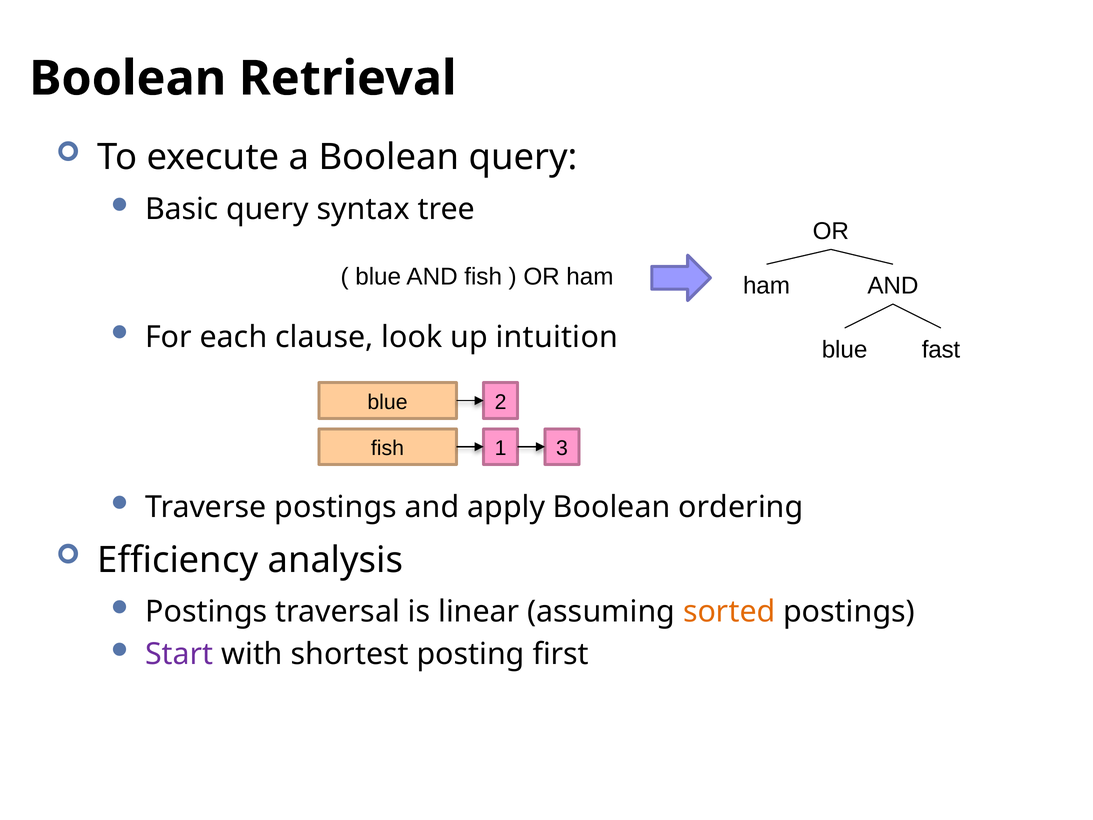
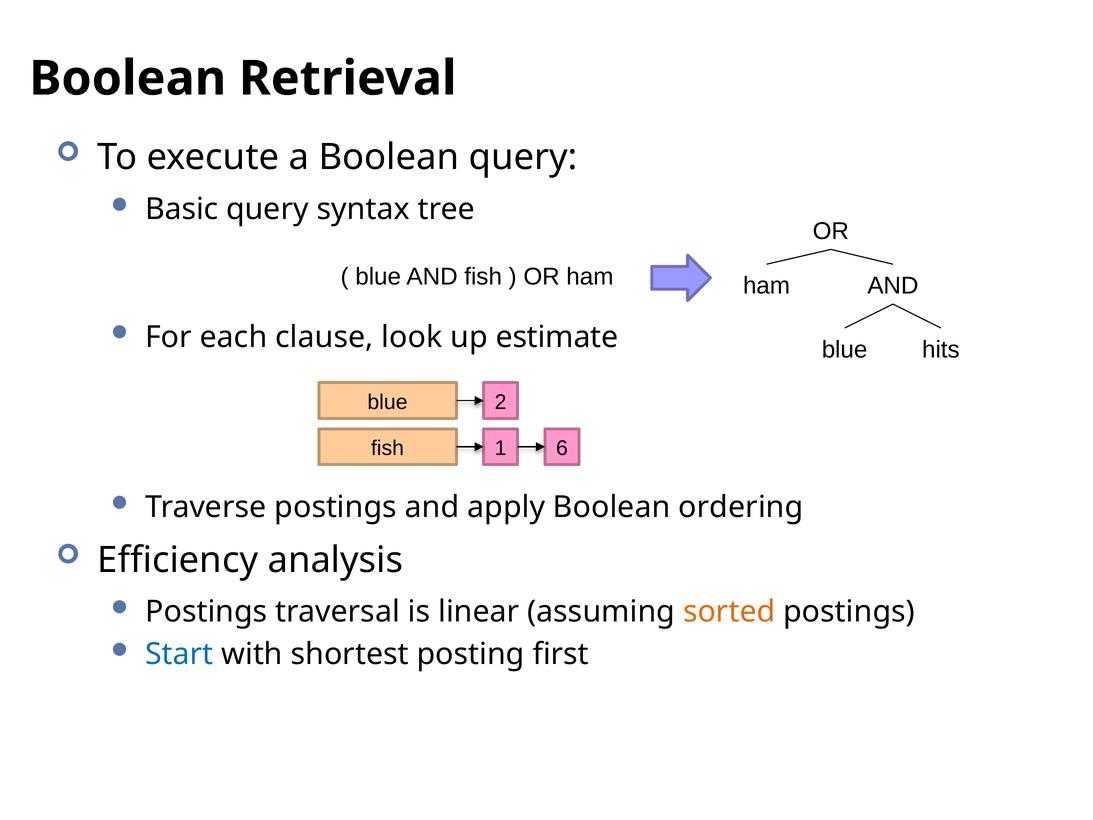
intuition: intuition -> estimate
fast: fast -> hits
3: 3 -> 6
Start colour: purple -> blue
